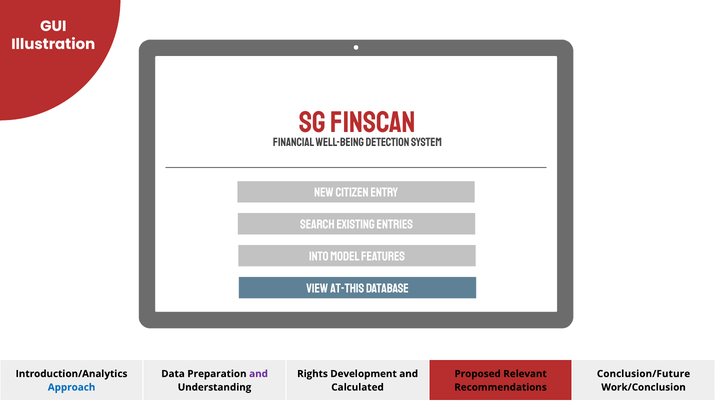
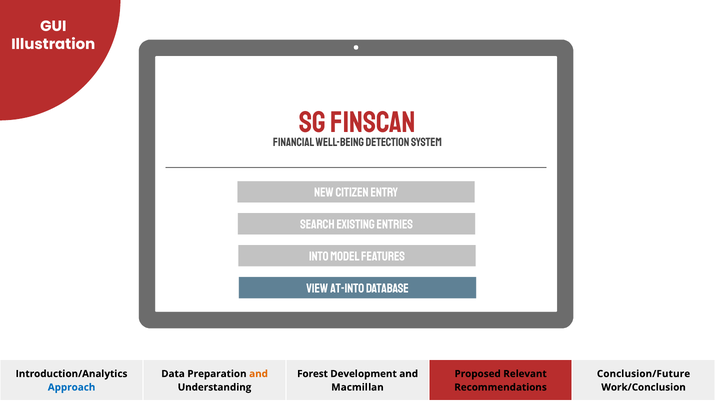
at-this: at-this -> at-into
and at (259, 374) colour: purple -> orange
Rights: Rights -> Forest
Calculated: Calculated -> Macmillan
